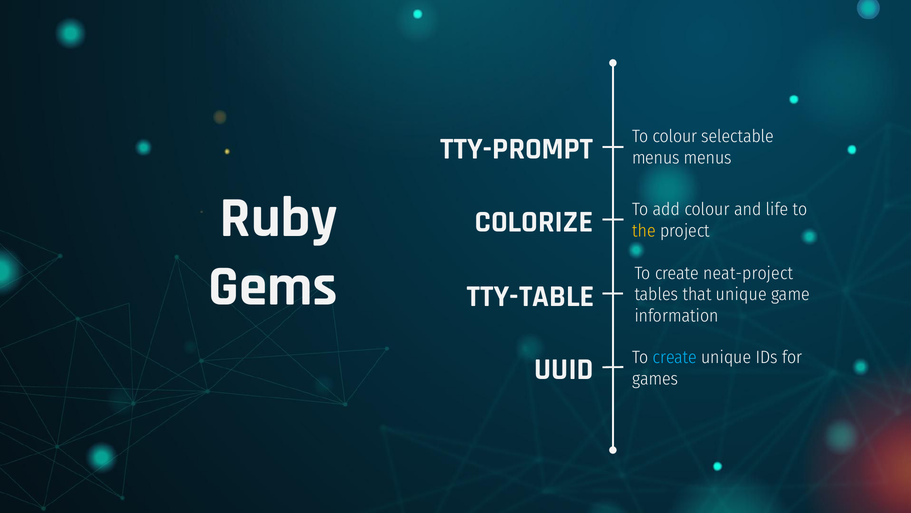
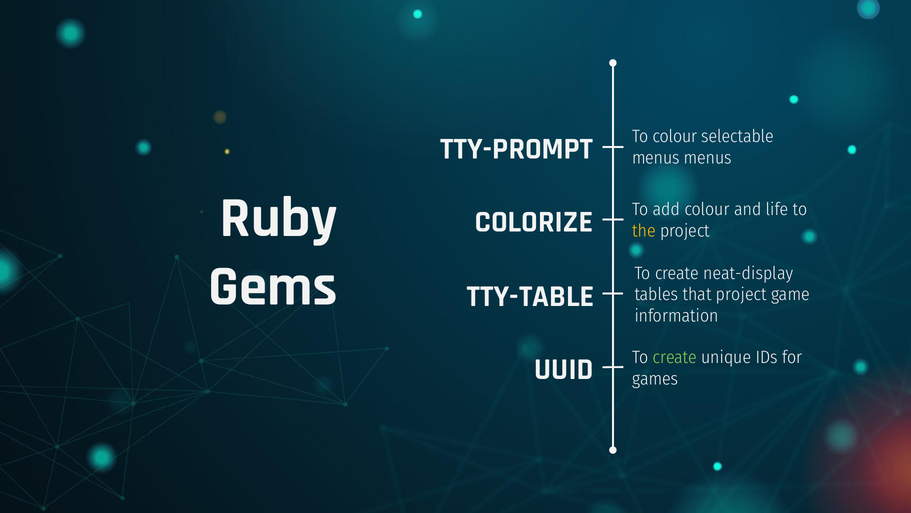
neat-project: neat-project -> neat-display
that unique: unique -> project
create at (675, 357) colour: light blue -> light green
